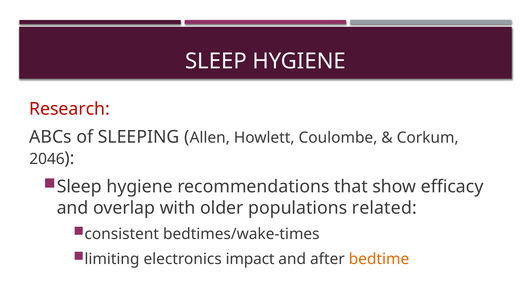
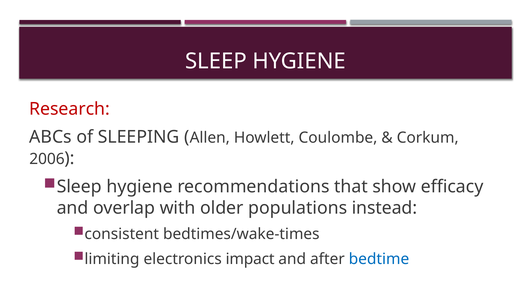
2046: 2046 -> 2006
related: related -> instead
bedtime colour: orange -> blue
